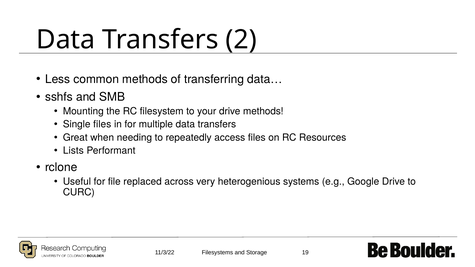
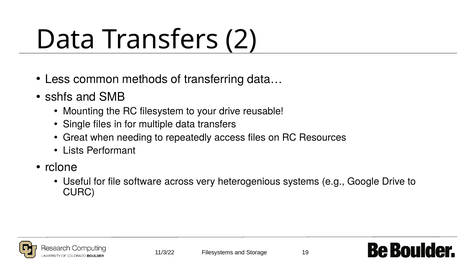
drive methods: methods -> reusable
replaced: replaced -> software
